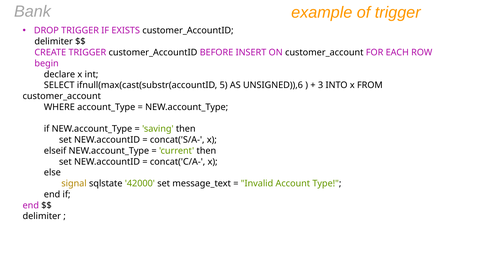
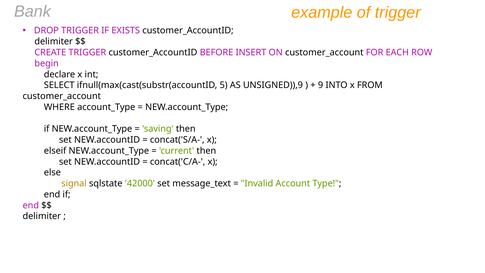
UNSIGNED)),6: UNSIGNED)),6 -> UNSIGNED)),9
3: 3 -> 9
